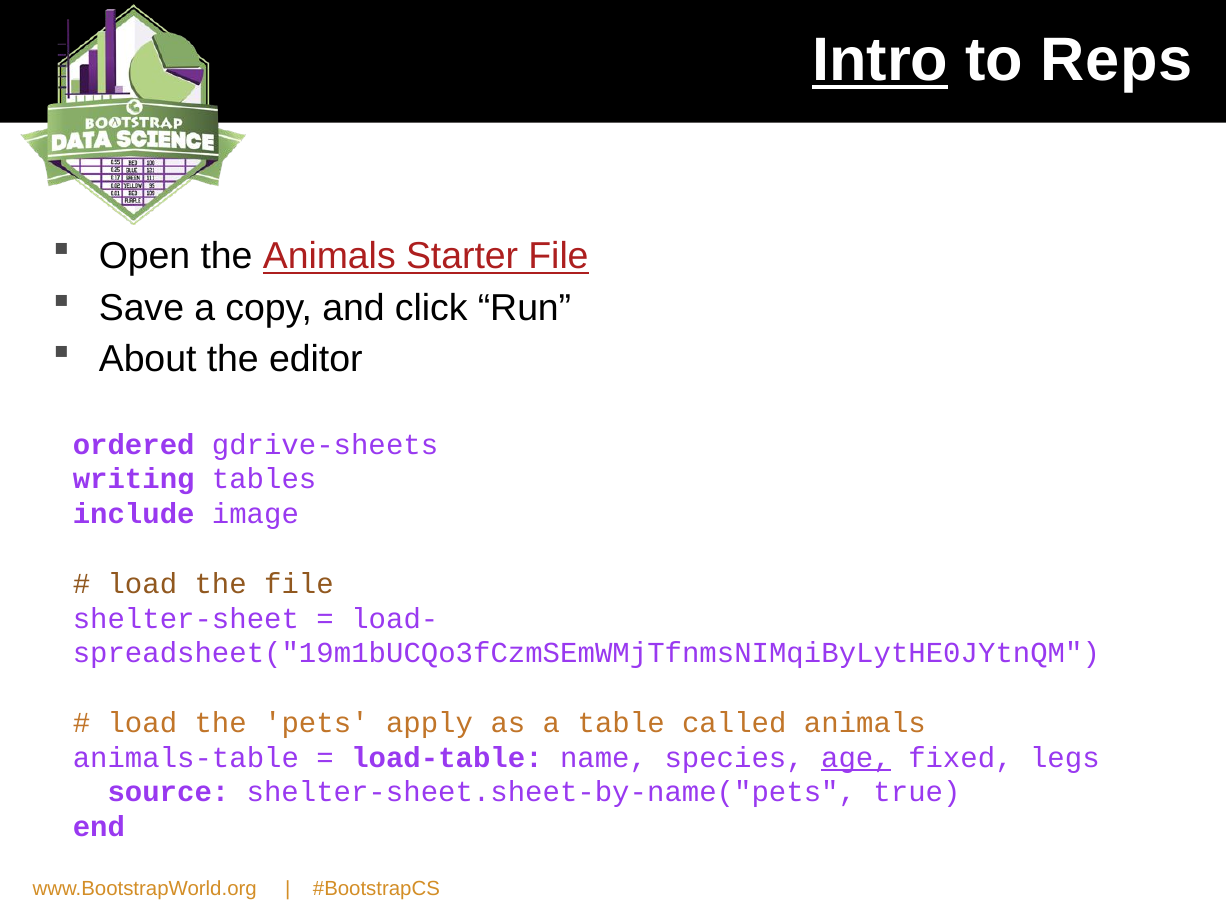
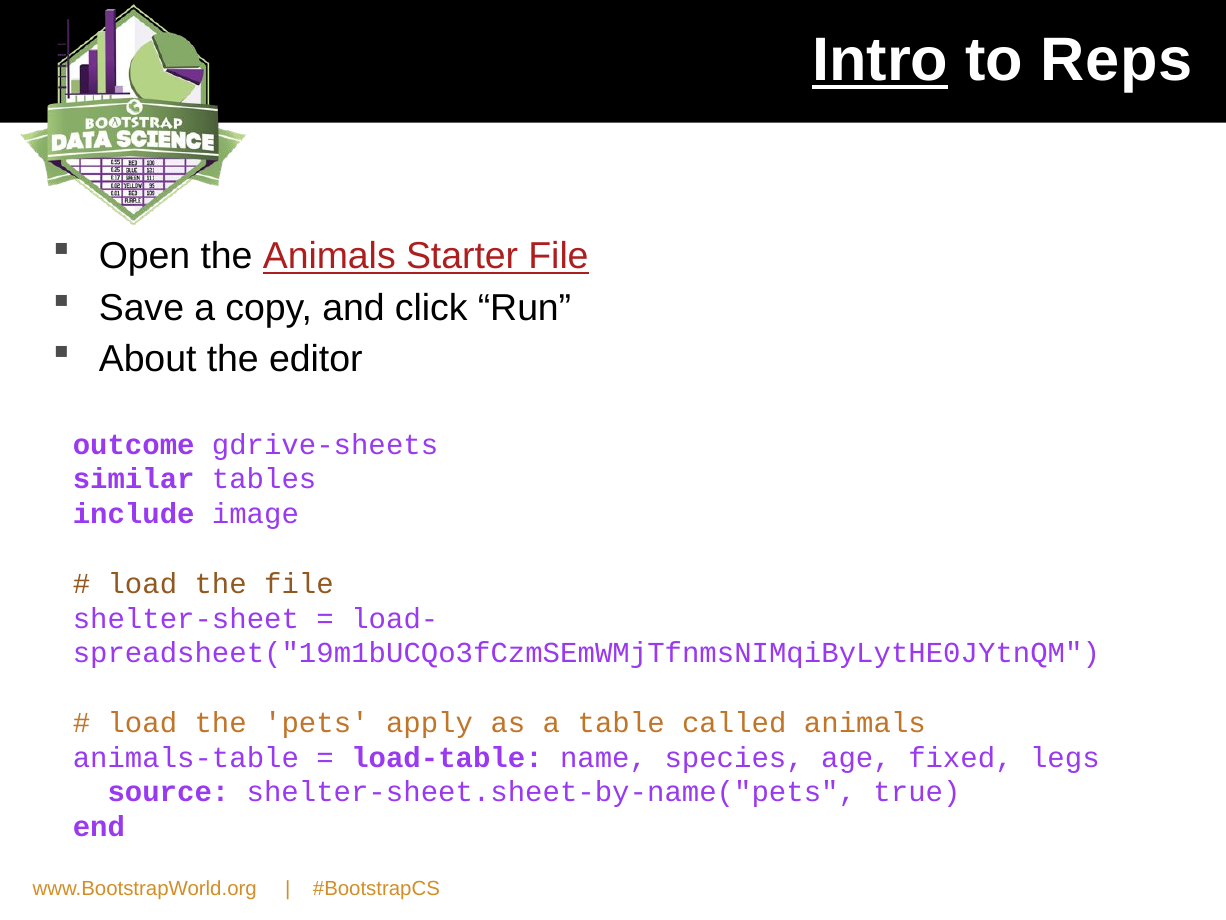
ordered: ordered -> outcome
writing: writing -> similar
age underline: present -> none
